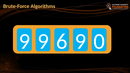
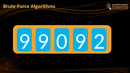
6: 6 -> 0
0: 0 -> 2
